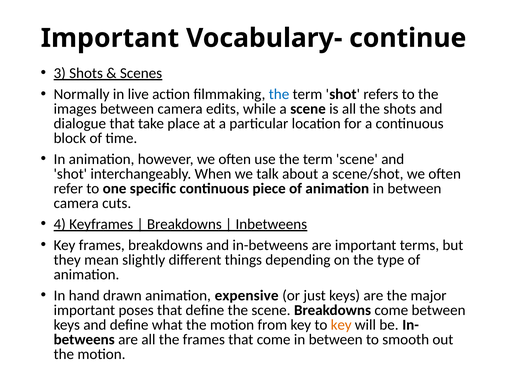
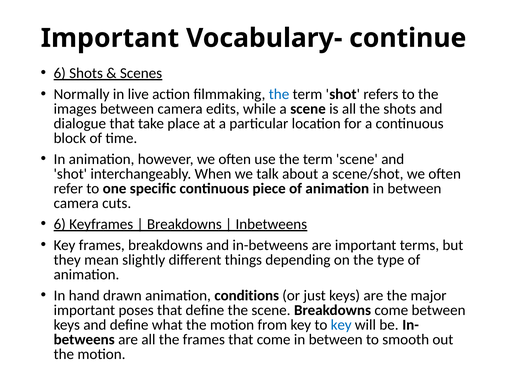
3 at (60, 73): 3 -> 6
4 at (60, 225): 4 -> 6
expensive: expensive -> conditions
key at (341, 325) colour: orange -> blue
